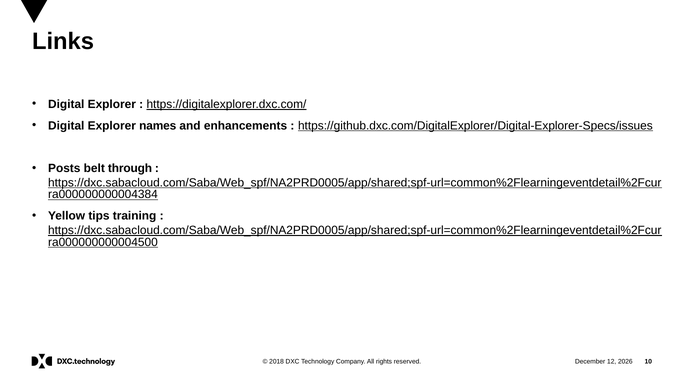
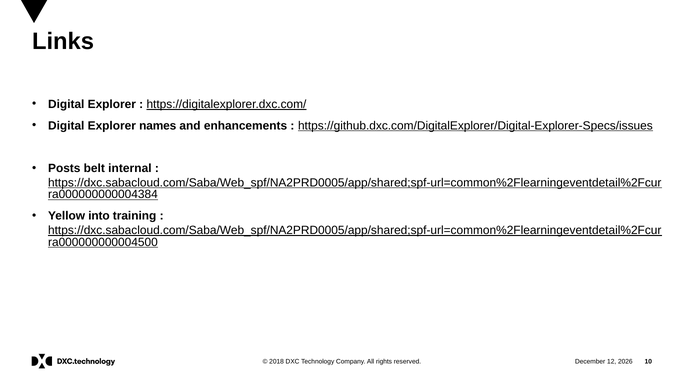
through: through -> internal
tips: tips -> into
